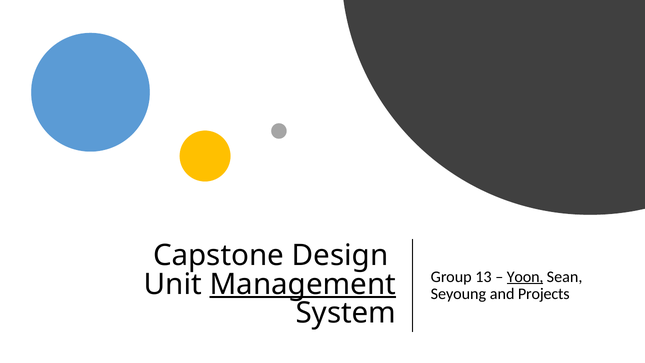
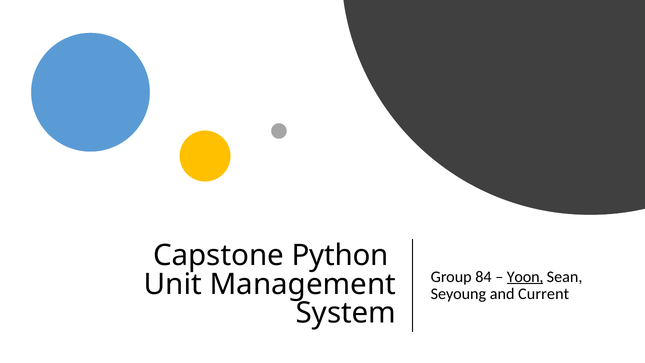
Design: Design -> Python
13: 13 -> 84
Management underline: present -> none
Projects: Projects -> Current
